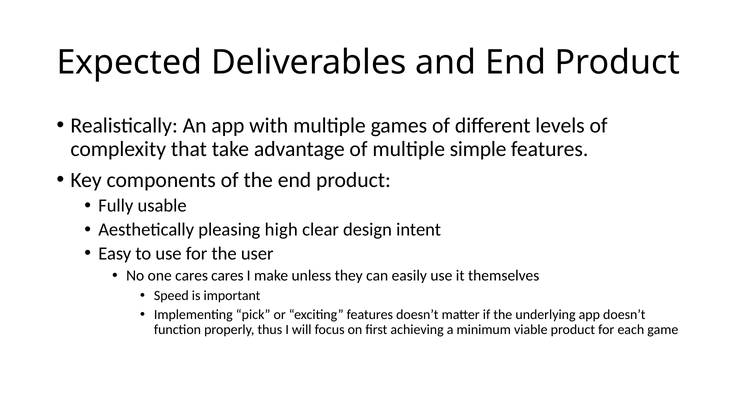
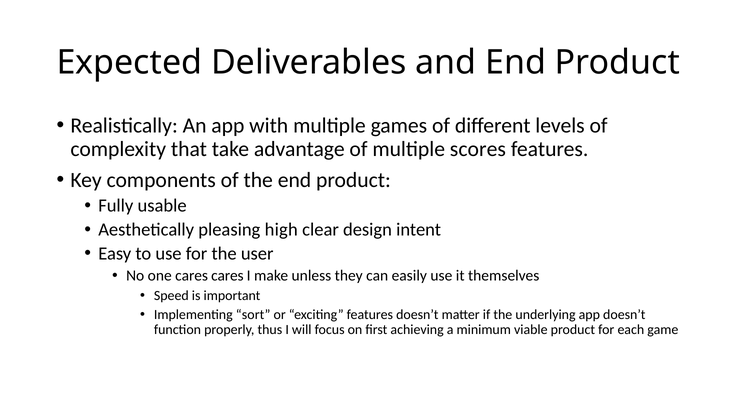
simple: simple -> scores
pick: pick -> sort
